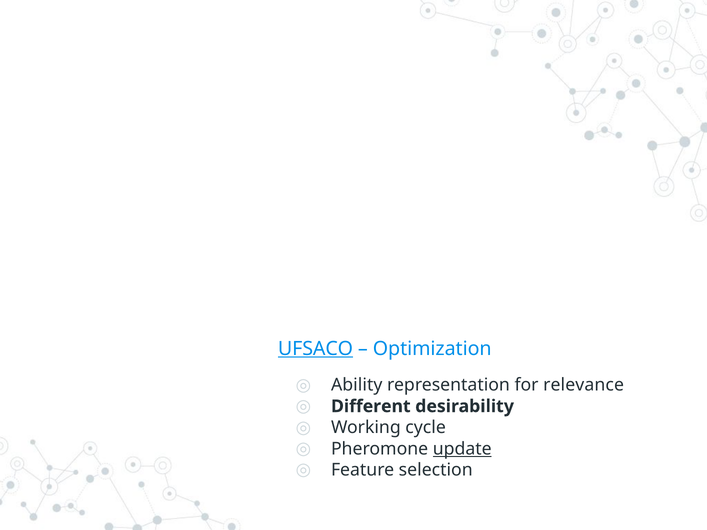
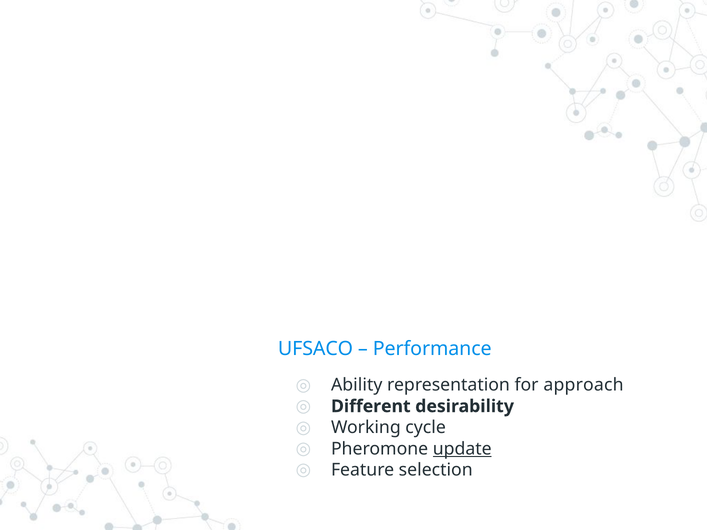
UFSACO underline: present -> none
Optimization: Optimization -> Performance
relevance: relevance -> approach
